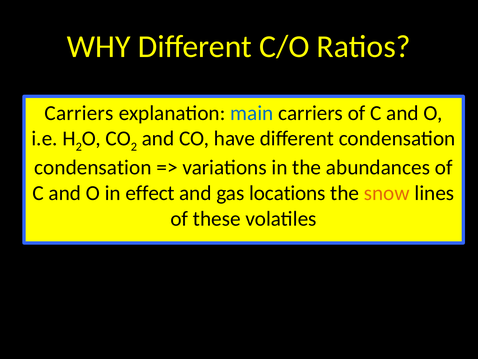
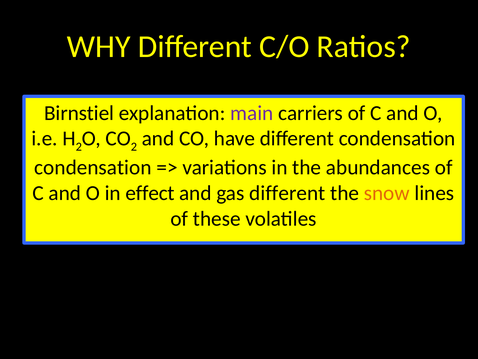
Carriers at (79, 113): Carriers -> Birnstiel
main colour: blue -> purple
gas locations: locations -> different
